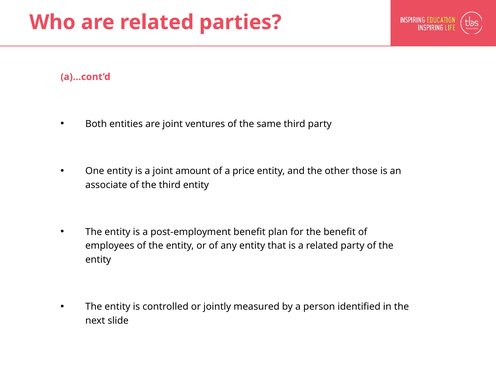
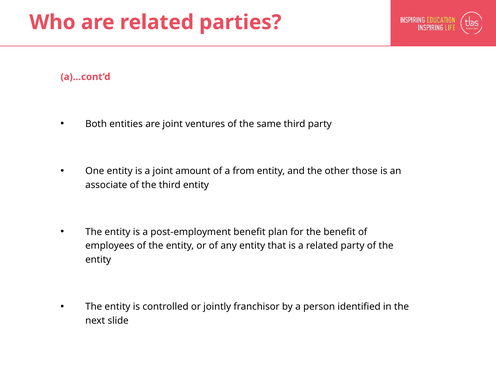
price: price -> from
measured: measured -> franchisor
